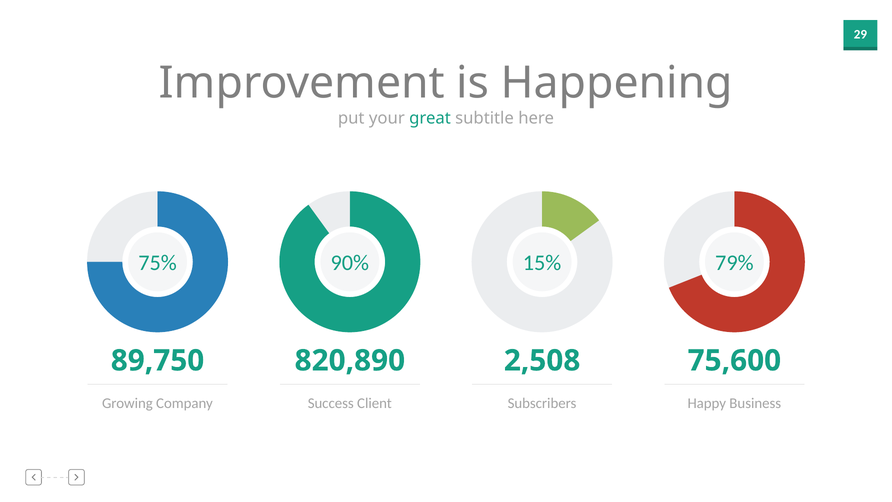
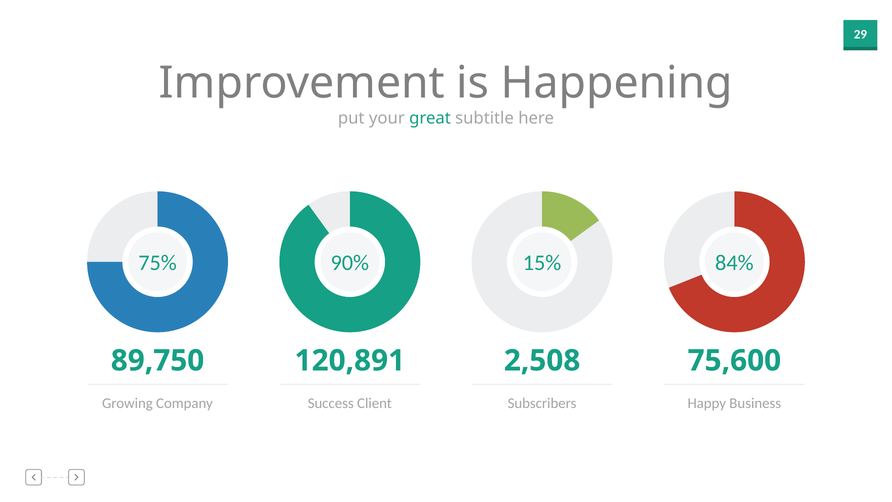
79%: 79% -> 84%
820,890: 820,890 -> 120,891
